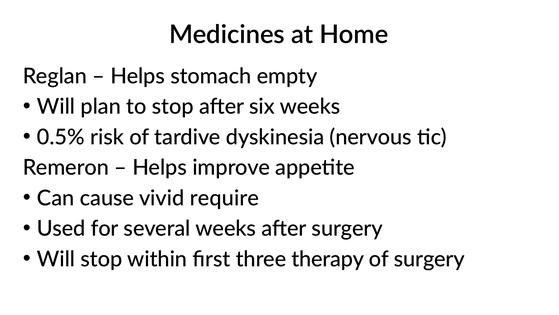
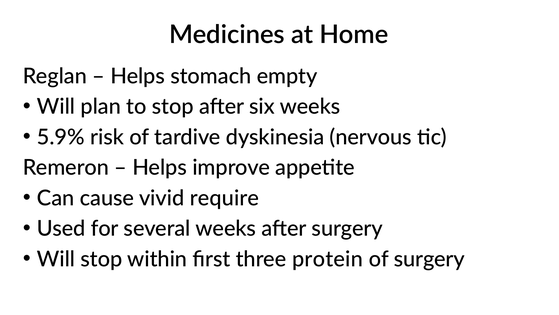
0.5%: 0.5% -> 5.9%
therapy: therapy -> protein
